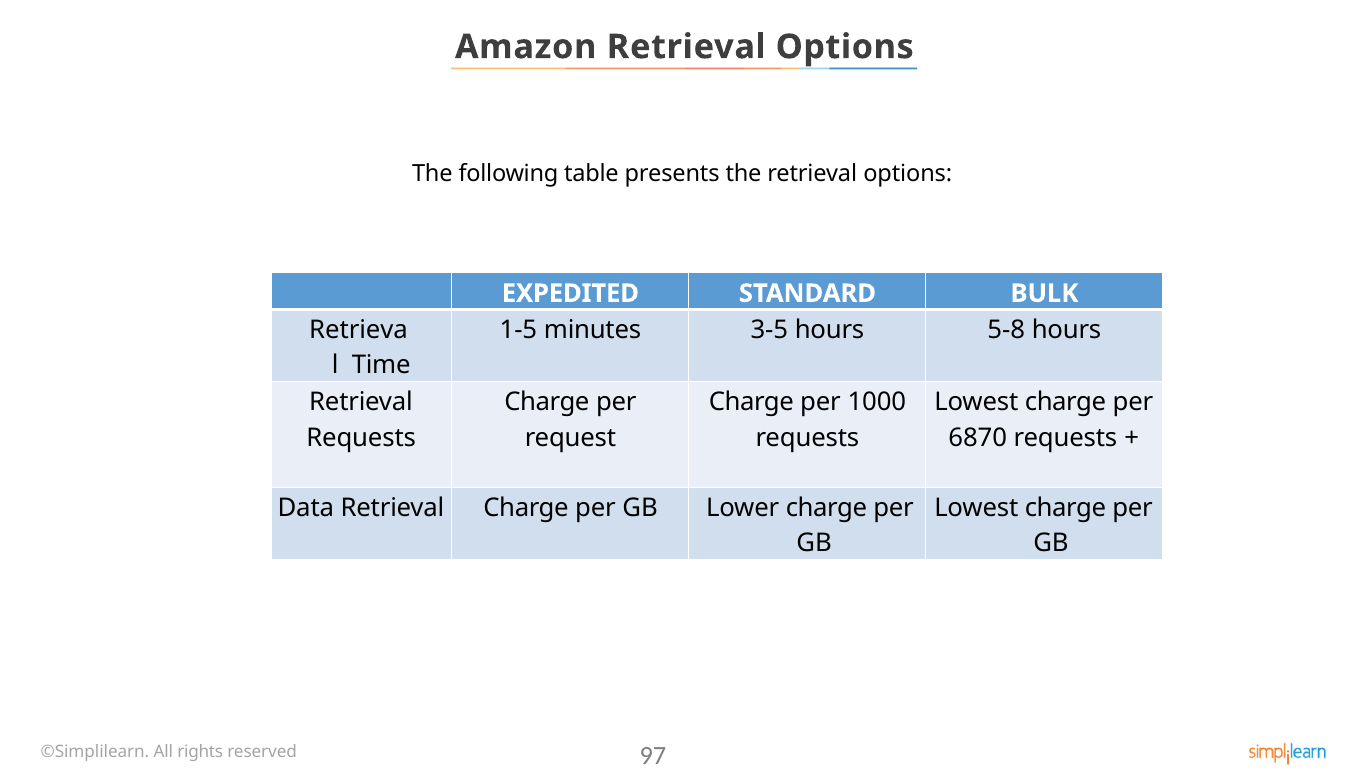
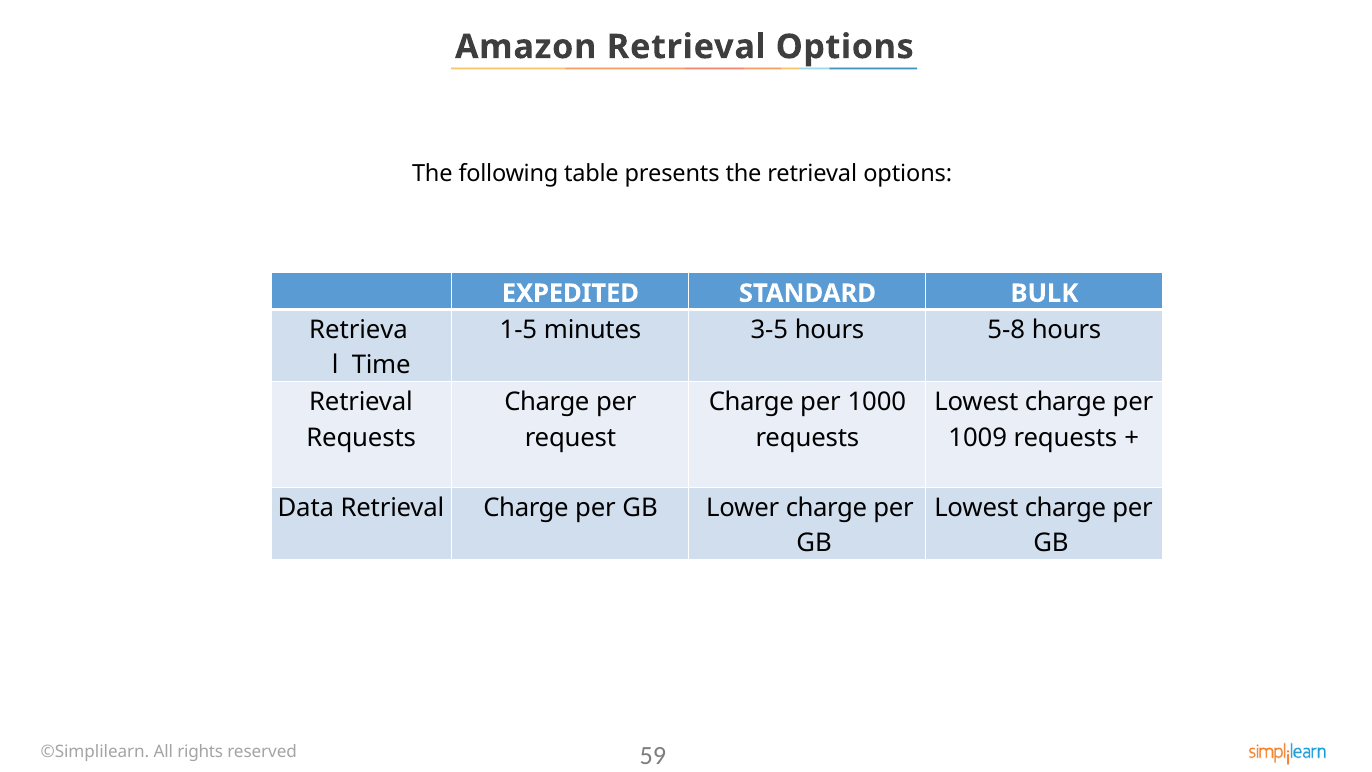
6870: 6870 -> 1009
97: 97 -> 59
